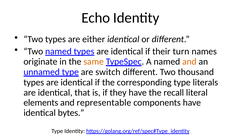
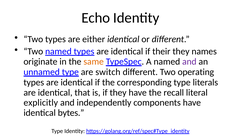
their turn: turn -> they
and at (189, 61) colour: orange -> purple
thousand: thousand -> operating
elements: elements -> explicitly
representable: representable -> independently
